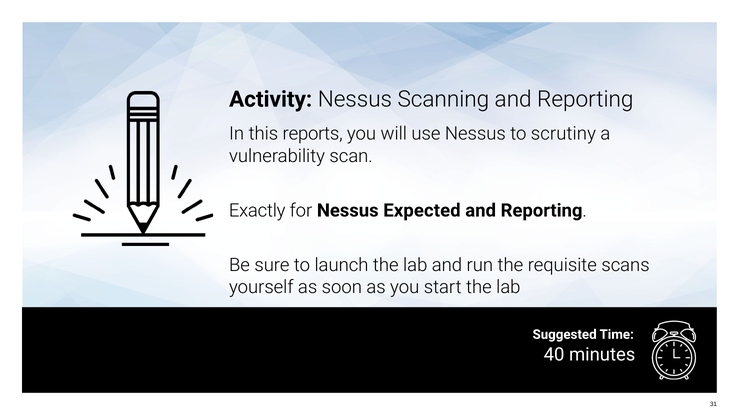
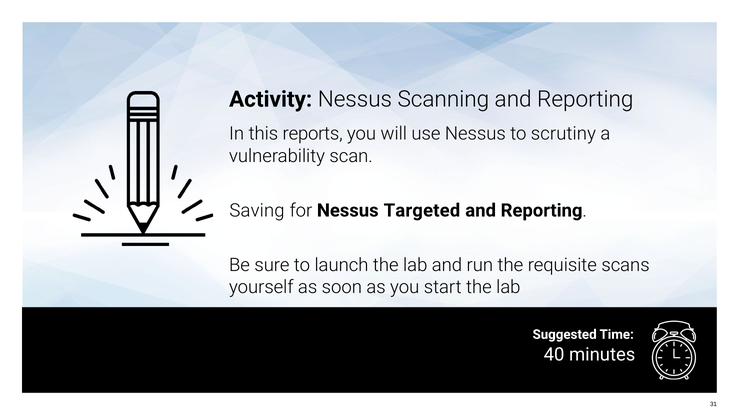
Exactly: Exactly -> Saving
Expected: Expected -> Targeted
